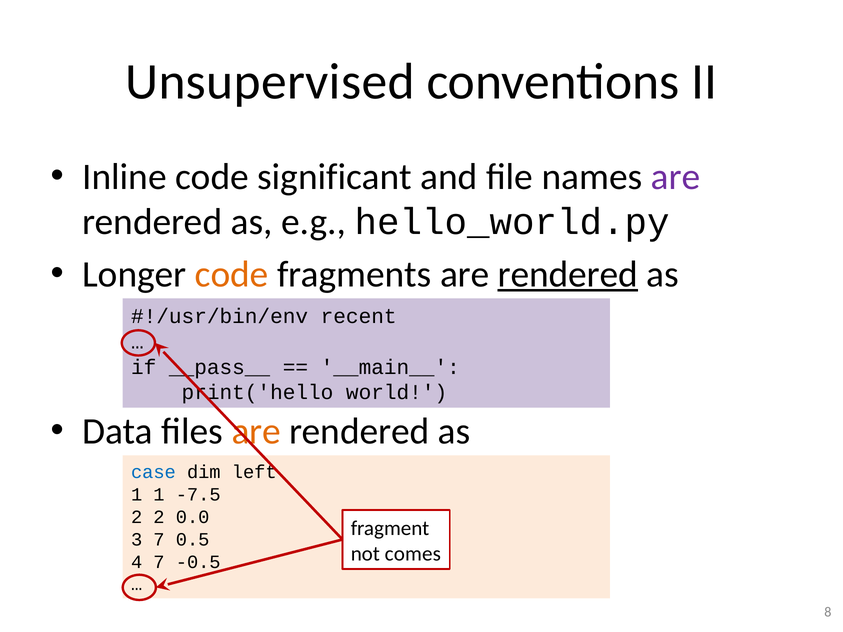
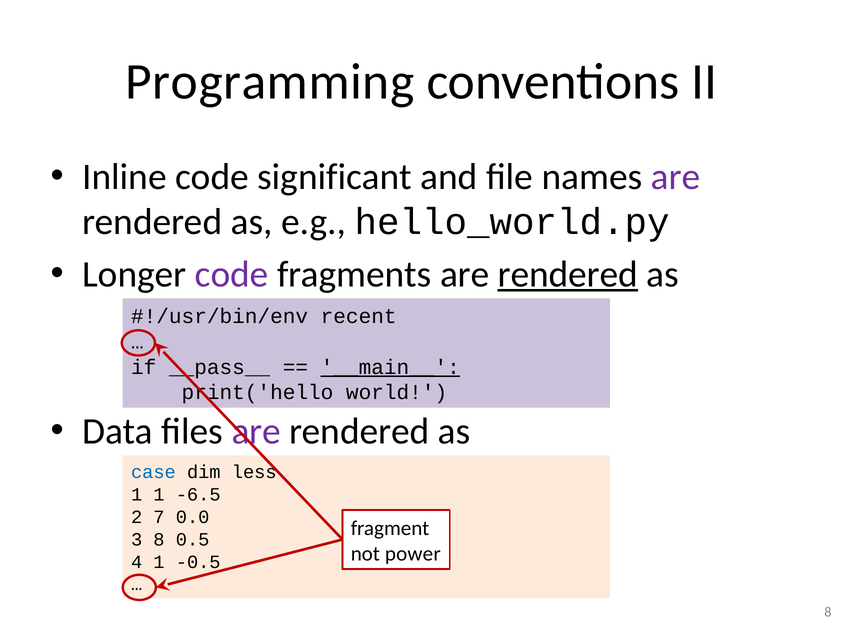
Unsupervised: Unsupervised -> Programming
code at (232, 274) colour: orange -> purple
__main__ underline: none -> present
are at (256, 432) colour: orange -> purple
left: left -> less
-7.5: -7.5 -> -6.5
2 2: 2 -> 7
3 7: 7 -> 8
comes: comes -> power
4 7: 7 -> 1
